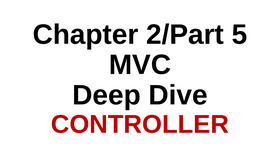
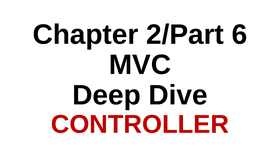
5: 5 -> 6
